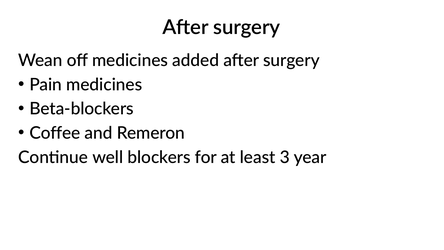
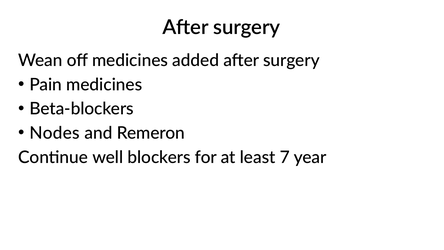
Coffee: Coffee -> Nodes
3: 3 -> 7
